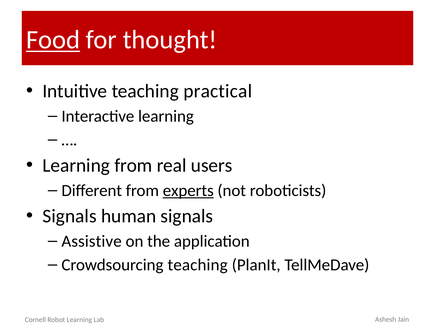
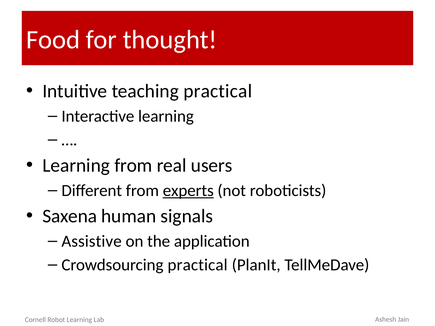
Food underline: present -> none
Signals at (70, 216): Signals -> Saxena
Crowdsourcing teaching: teaching -> practical
